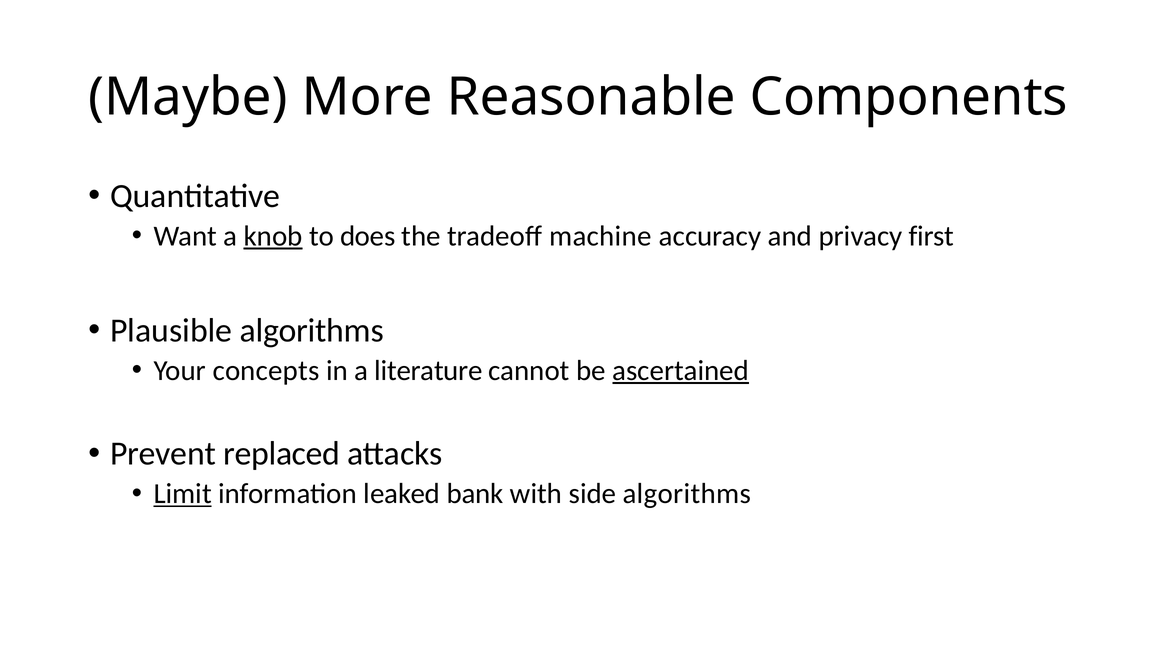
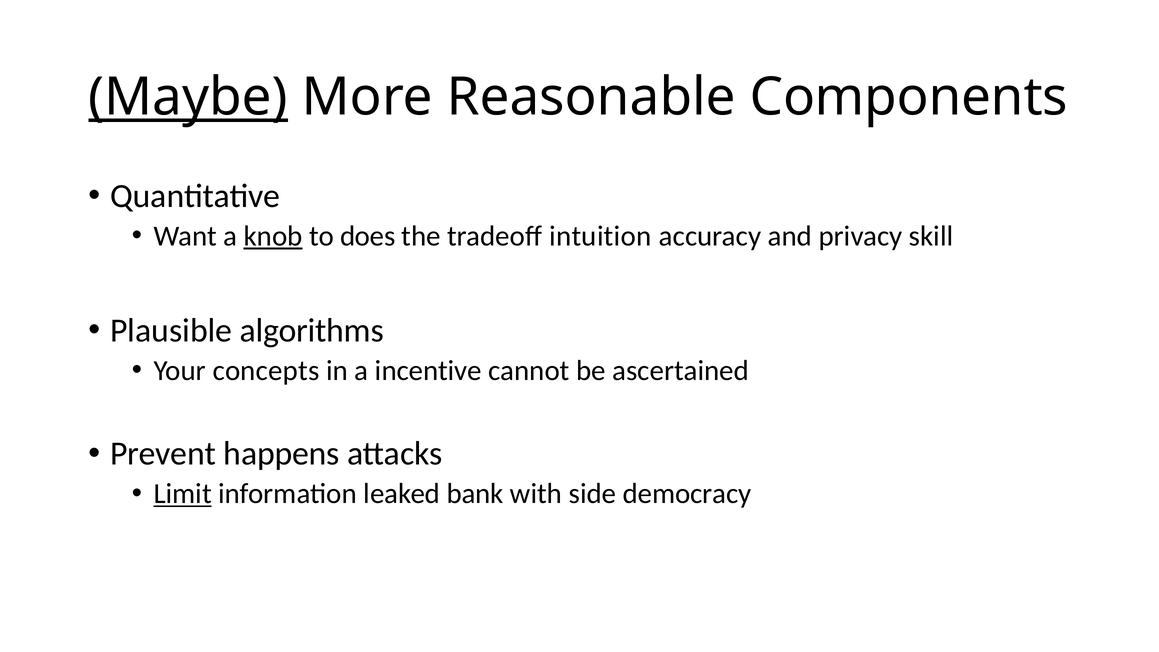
Maybe underline: none -> present
machine: machine -> intuition
first: first -> skill
literature: literature -> incentive
ascertained underline: present -> none
replaced: replaced -> happens
side algorithms: algorithms -> democracy
